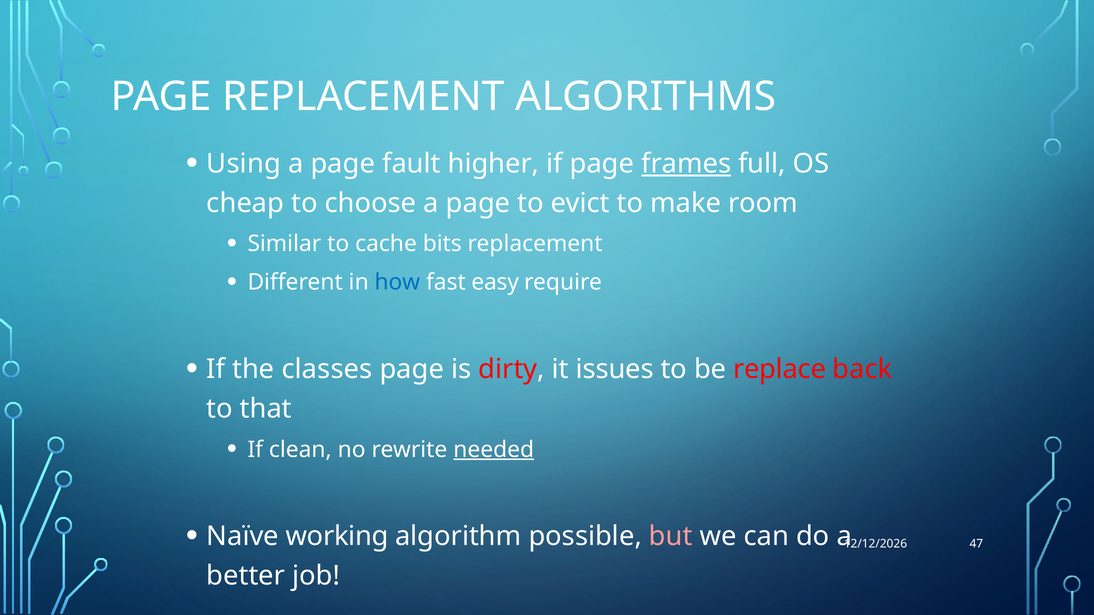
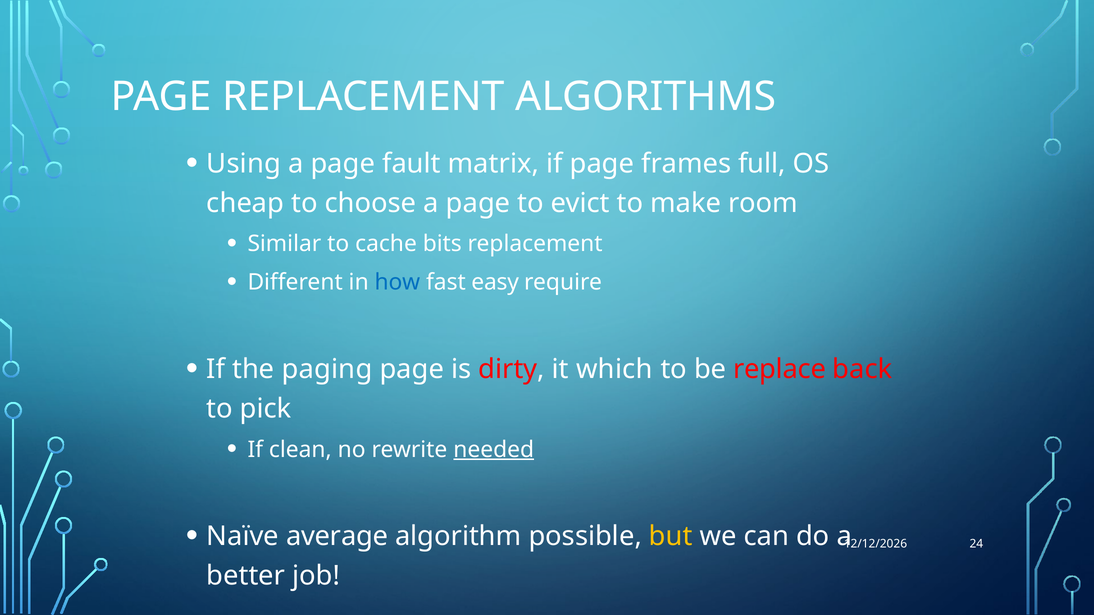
higher: higher -> matrix
frames underline: present -> none
classes: classes -> paging
issues: issues -> which
that: that -> pick
working: working -> average
but colour: pink -> yellow
47: 47 -> 24
